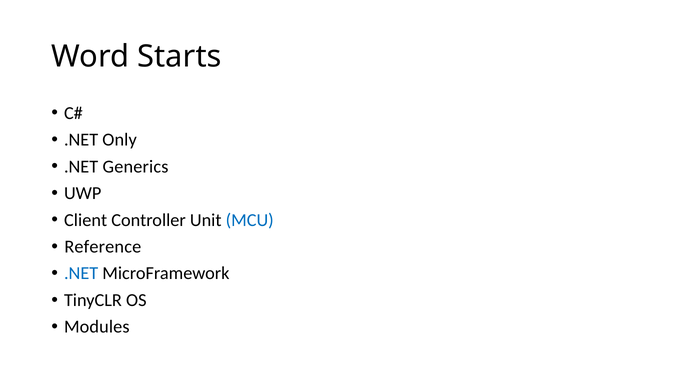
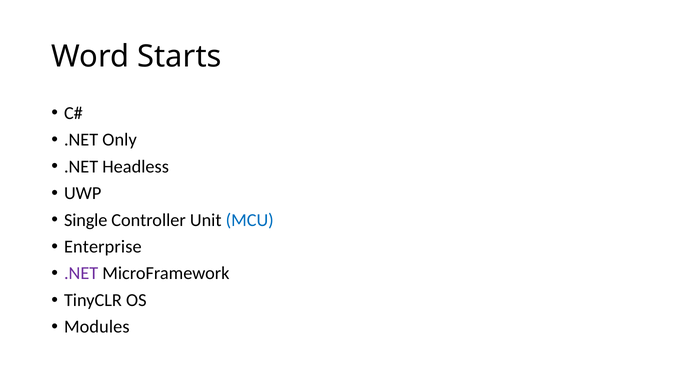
Generics: Generics -> Headless
Client: Client -> Single
Reference: Reference -> Enterprise
.NET at (81, 274) colour: blue -> purple
